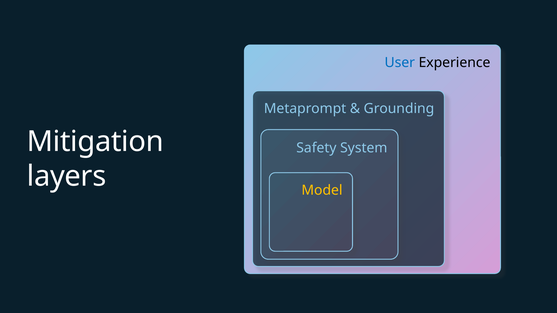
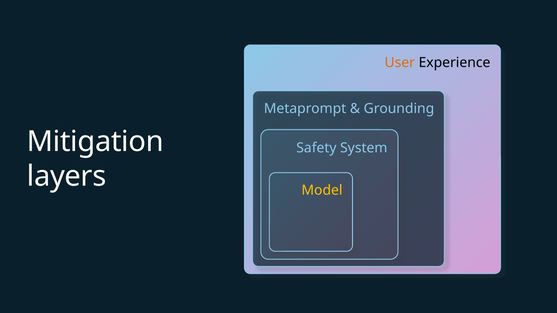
User colour: blue -> orange
